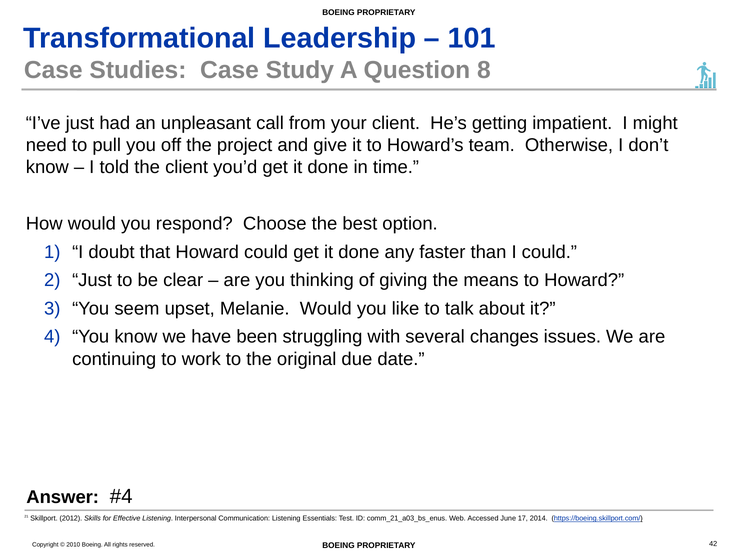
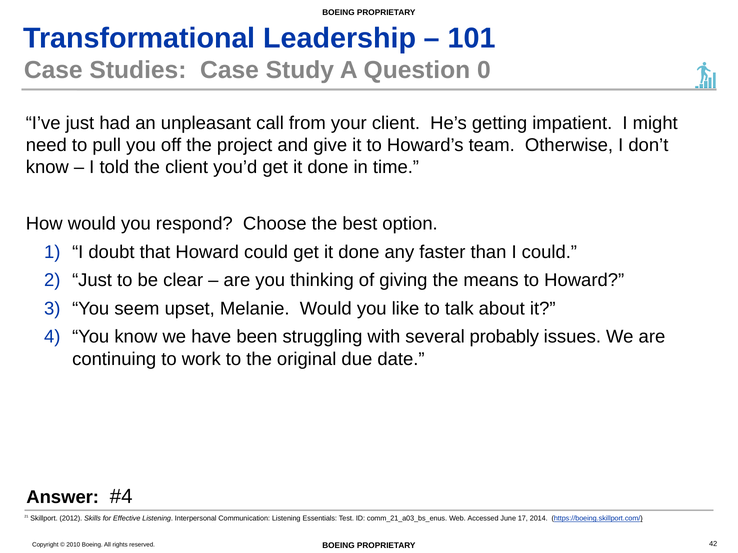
8: 8 -> 0
changes: changes -> probably
